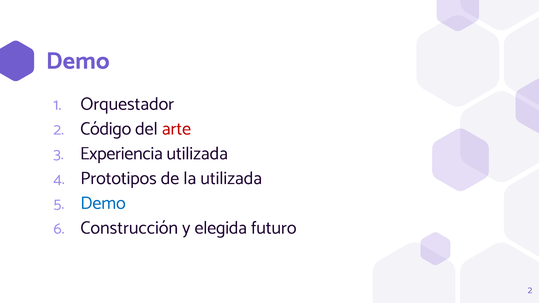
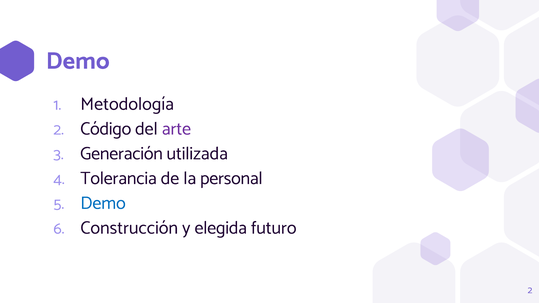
Orquestador: Orquestador -> Metodología
arte colour: red -> purple
Experiencia: Experiencia -> Generación
Prototipos: Prototipos -> Tolerancia
la utilizada: utilizada -> personal
